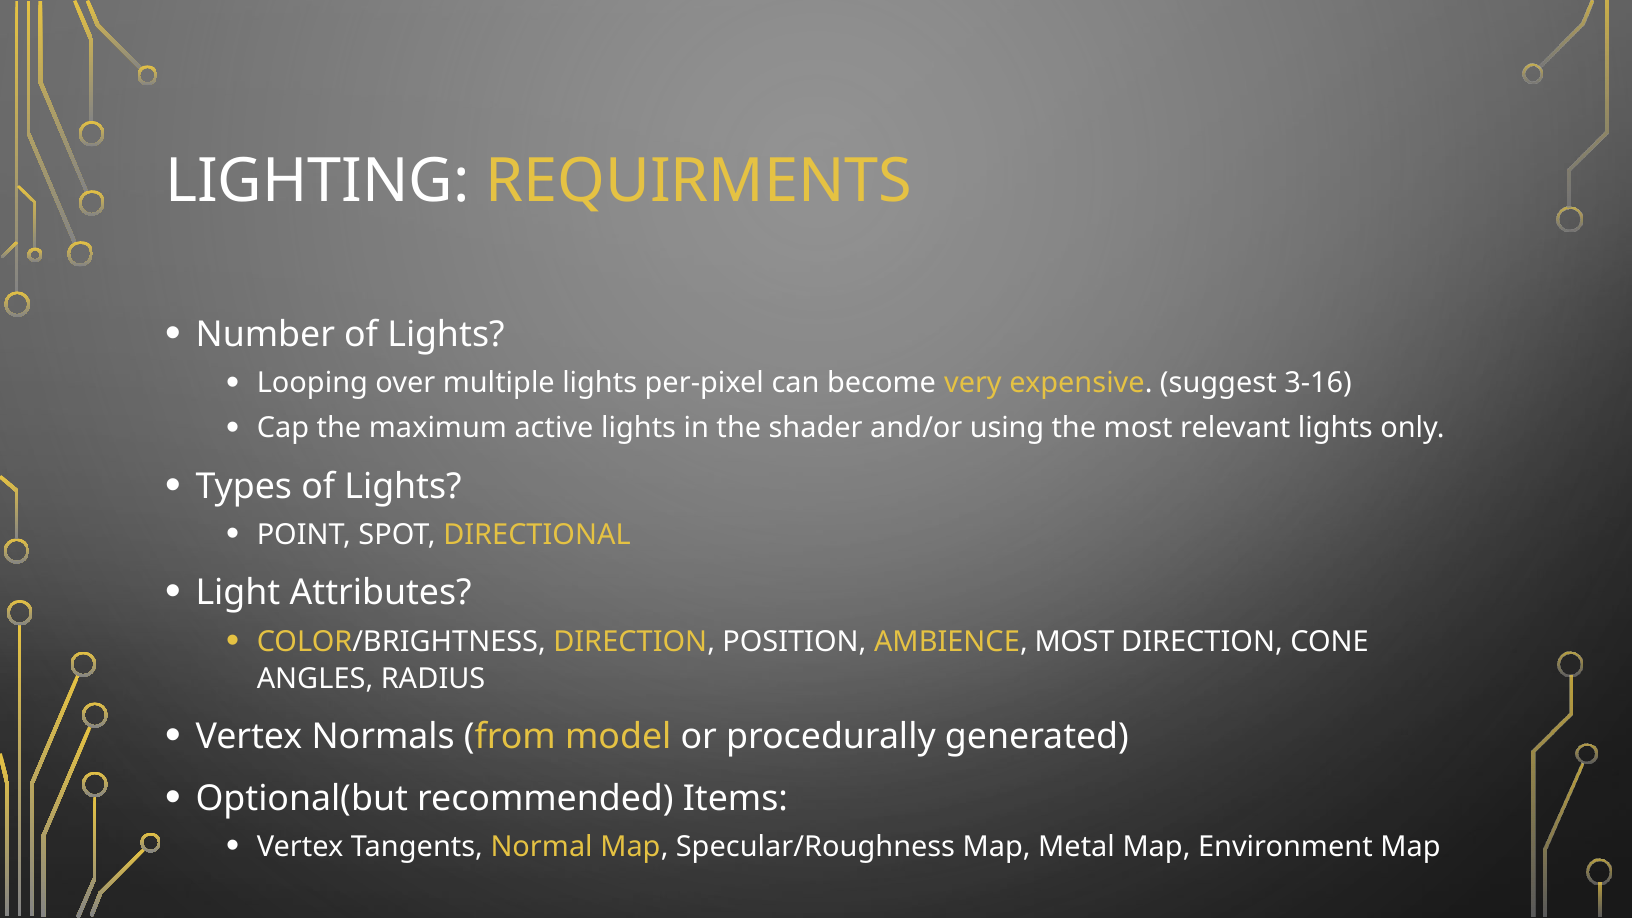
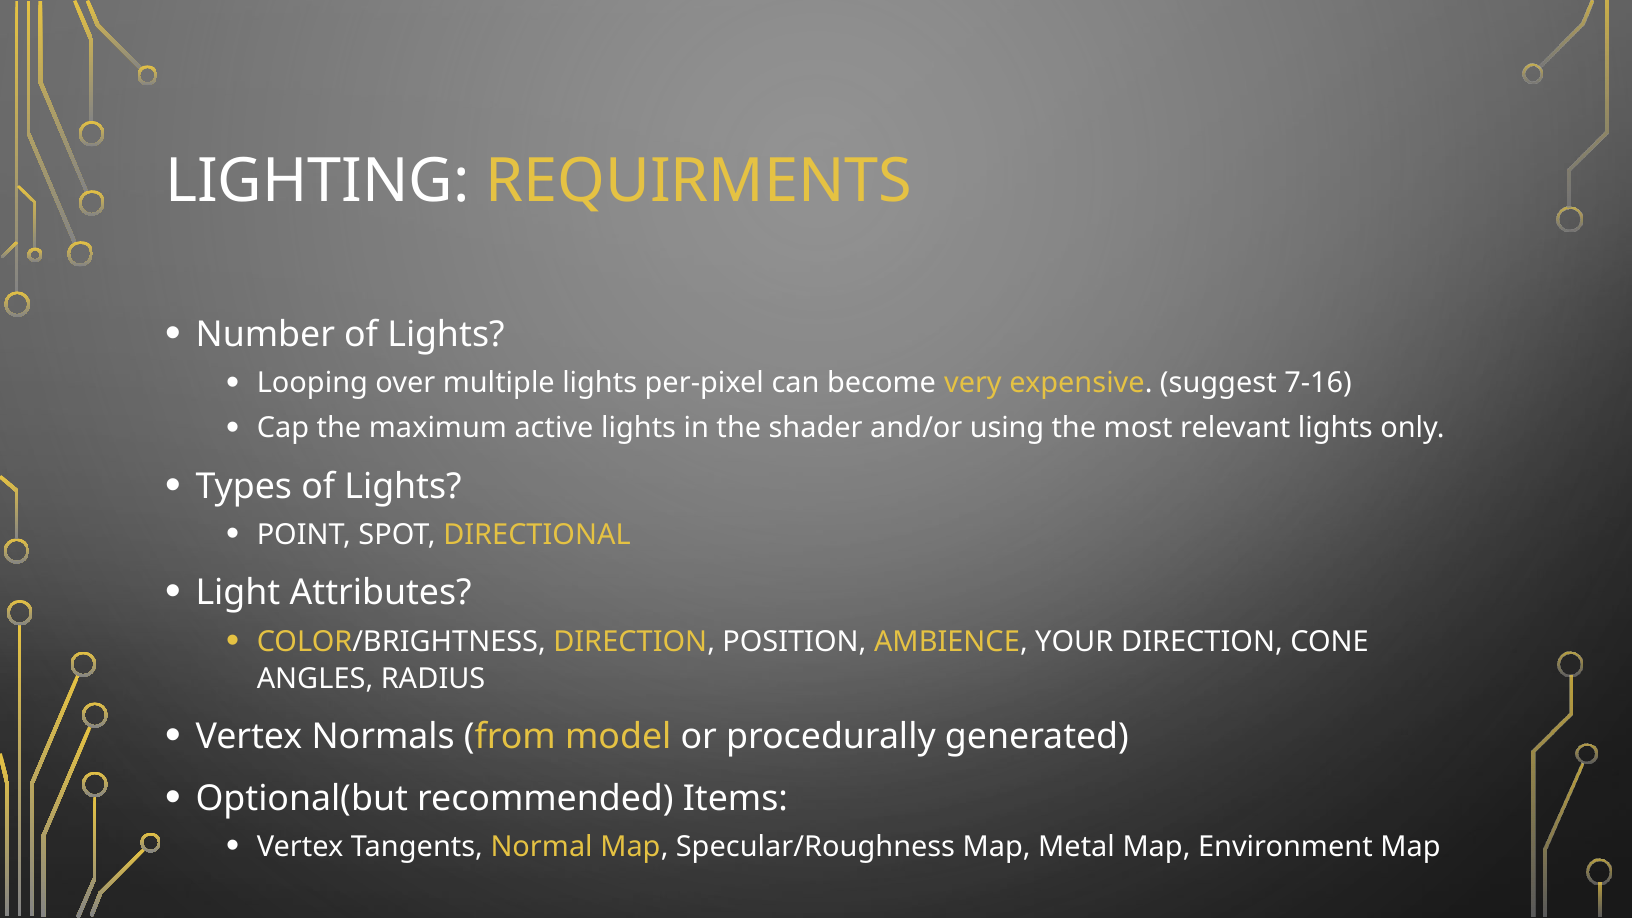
3-16: 3-16 -> 7-16
AMBIENCE MOST: MOST -> YOUR
